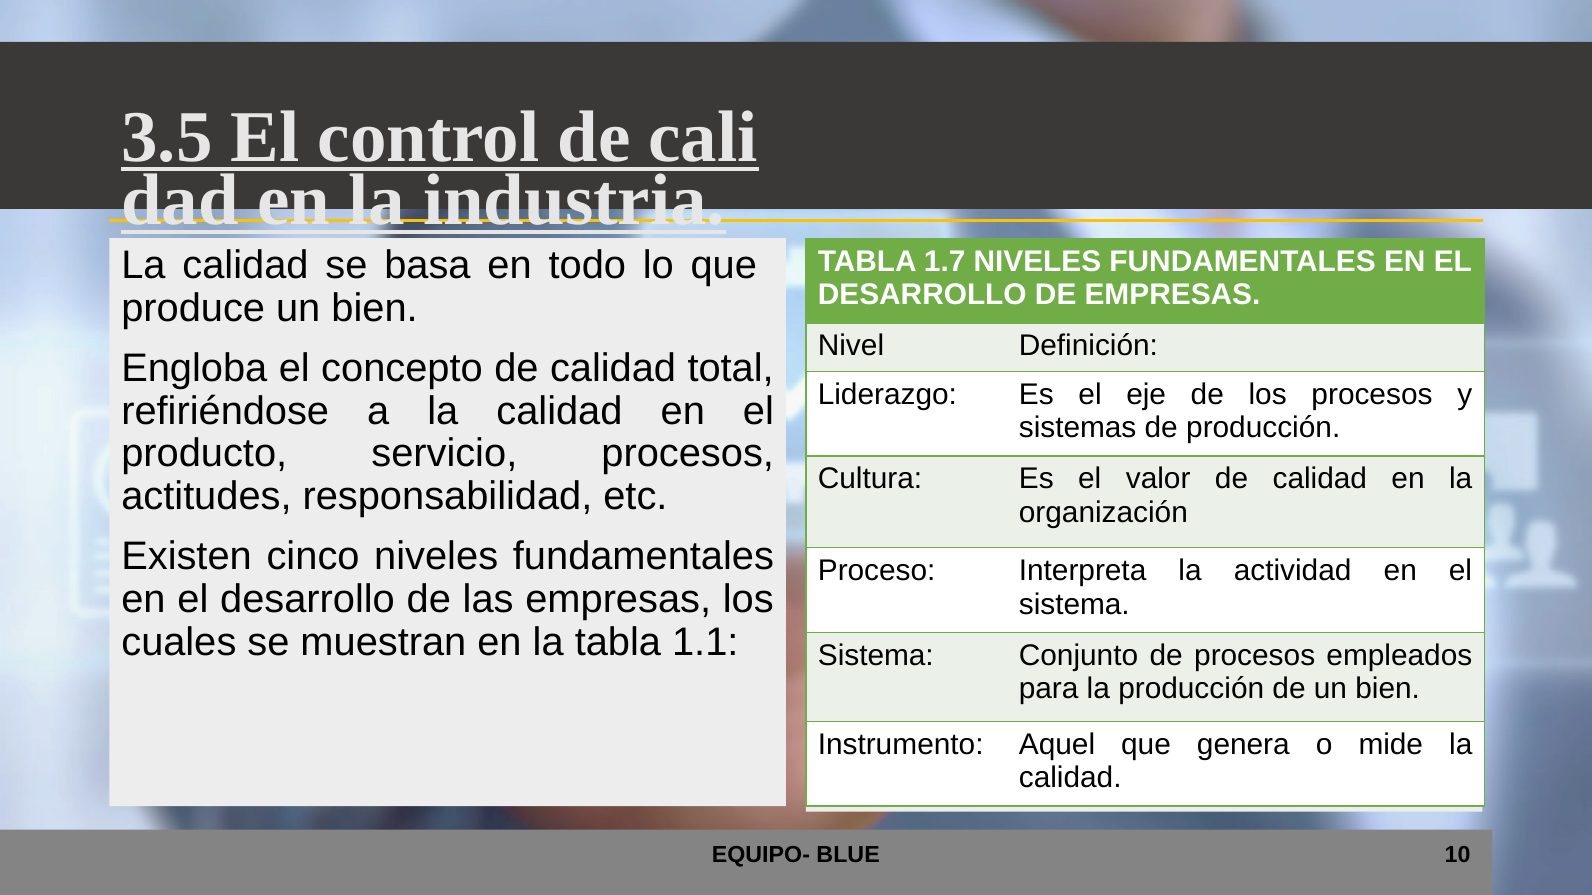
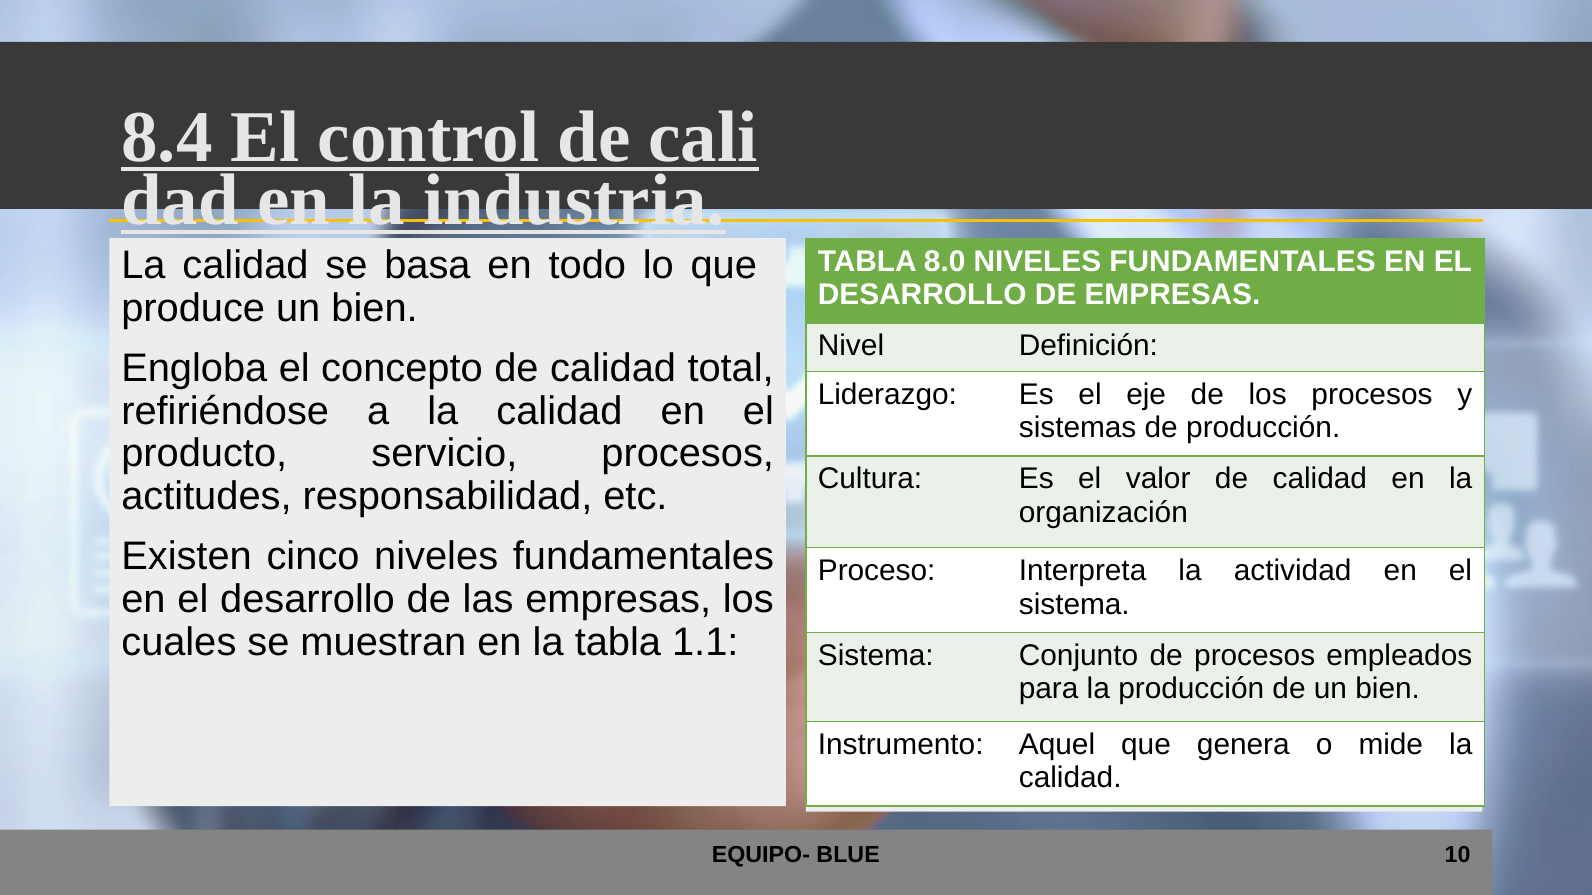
3.5: 3.5 -> 8.4
1.7: 1.7 -> 8.0
